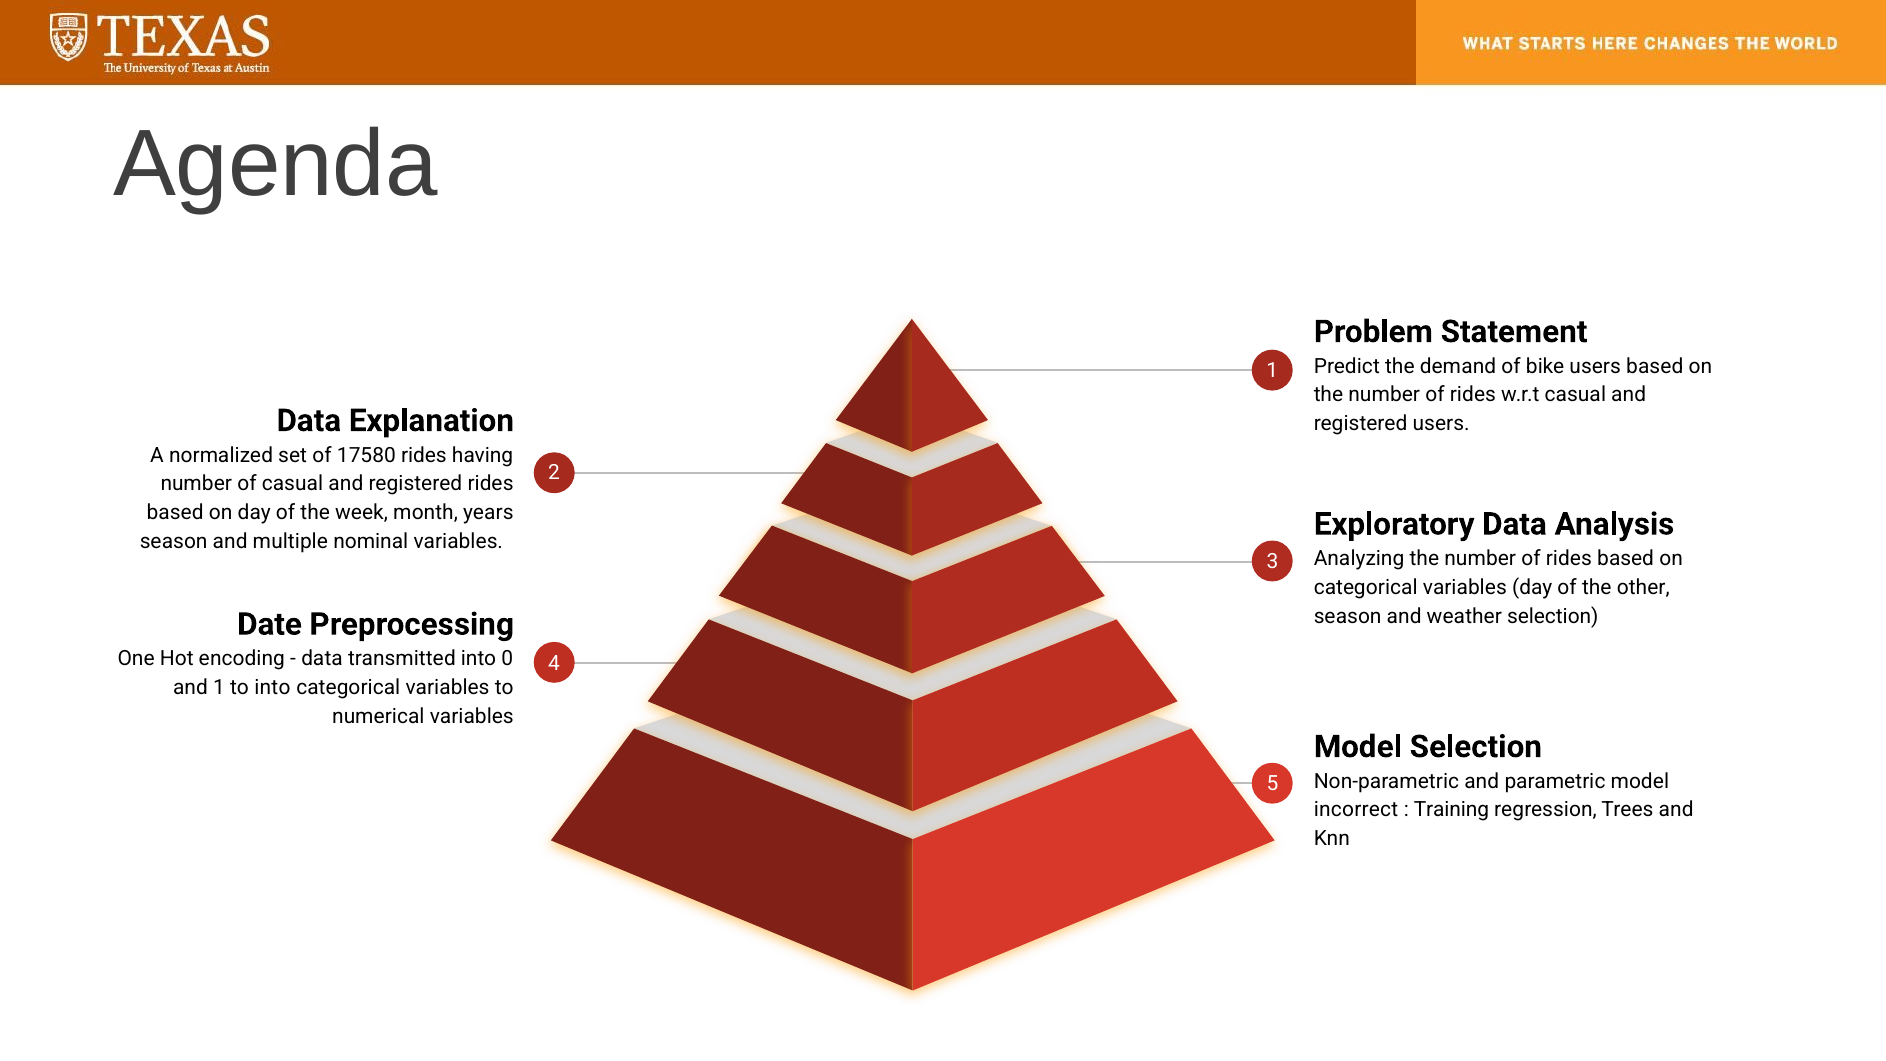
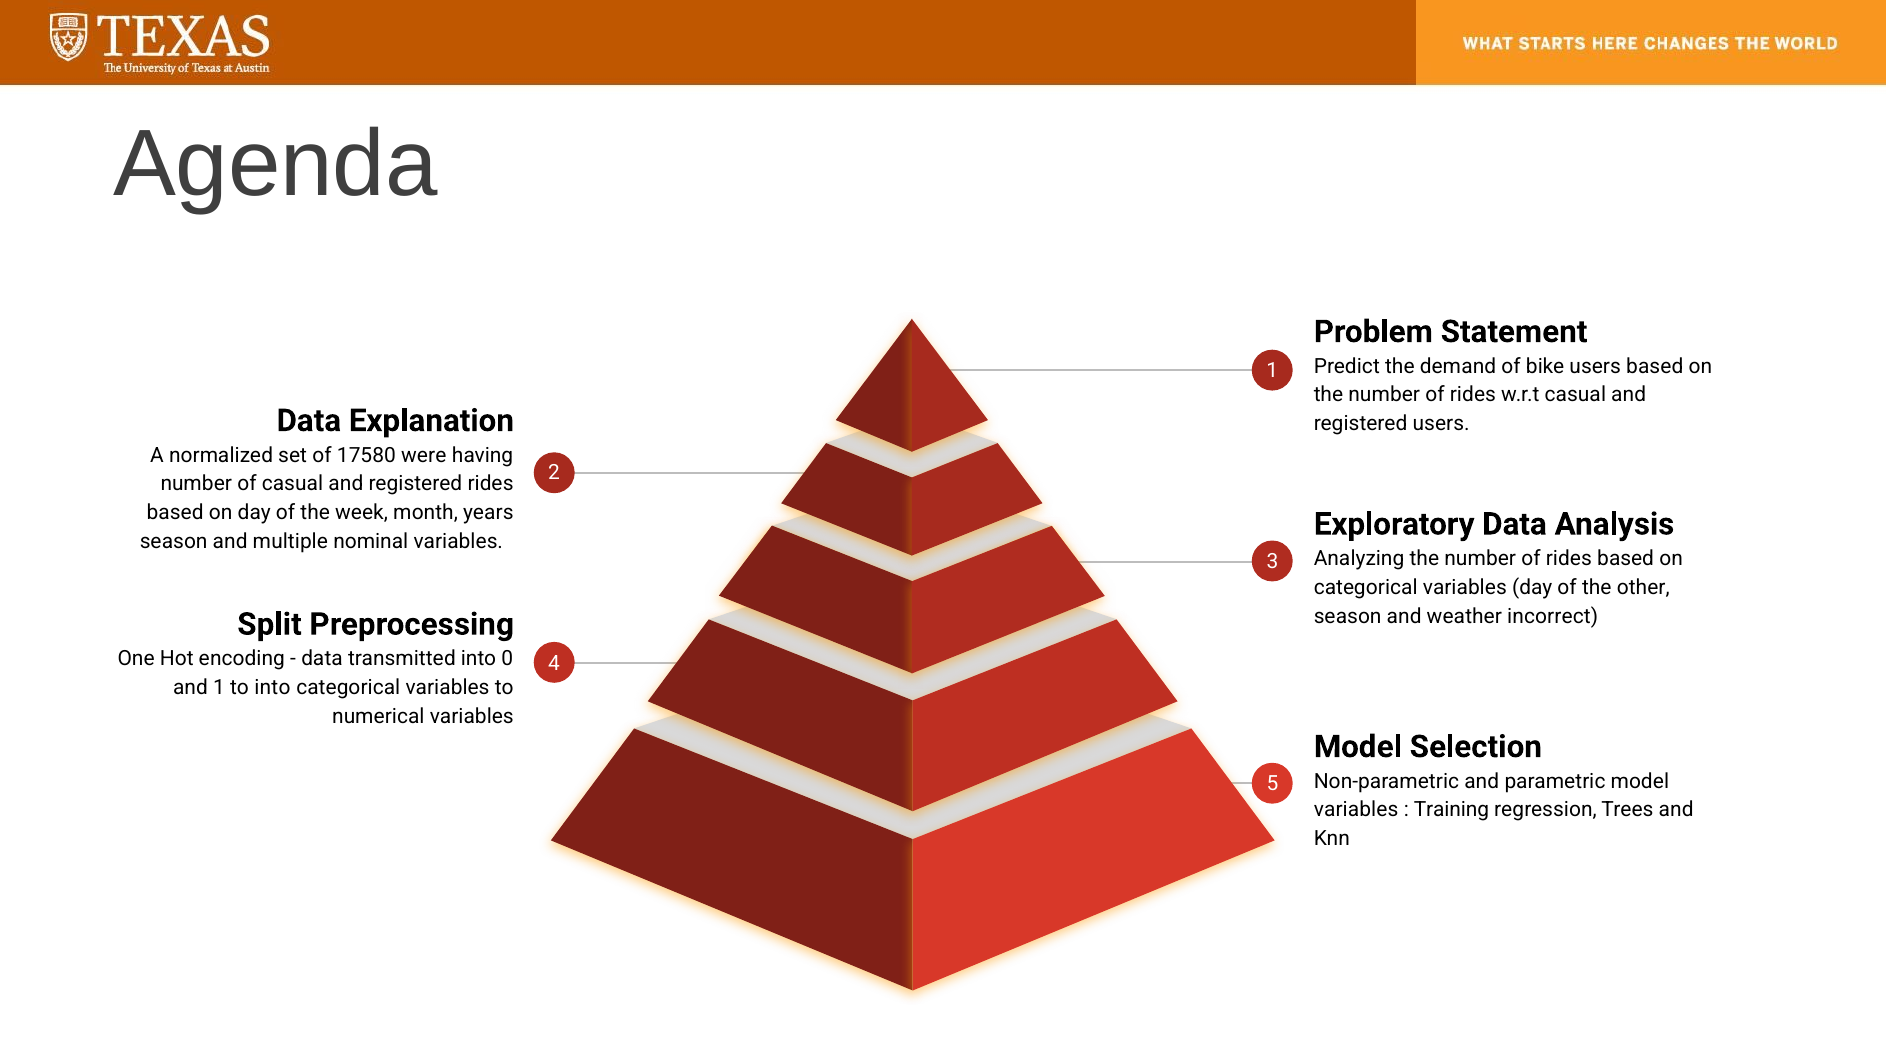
17580 rides: rides -> were
weather selection: selection -> incorrect
Date: Date -> Split
incorrect at (1356, 810): incorrect -> variables
